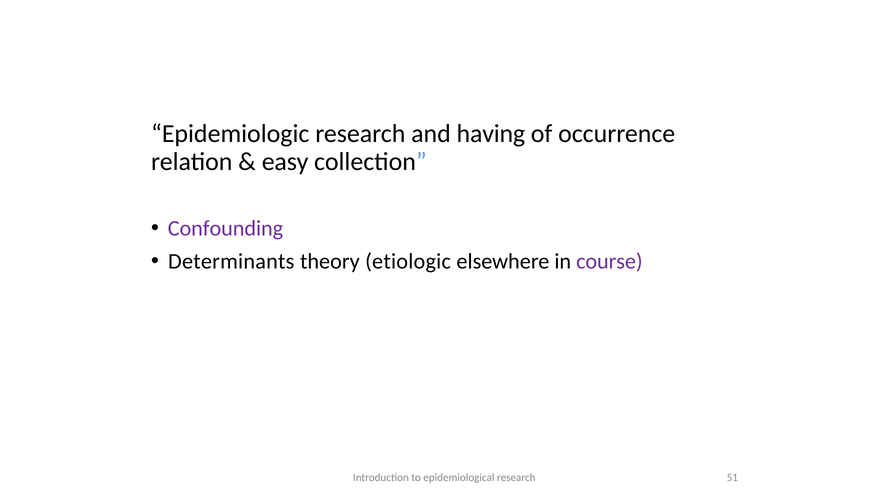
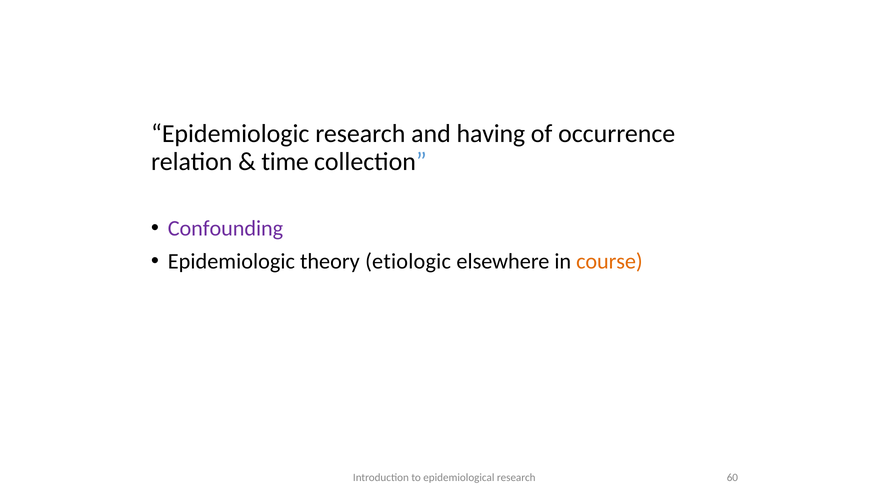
easy: easy -> time
Determinants at (231, 262): Determinants -> Epidemiologic
course colour: purple -> orange
51: 51 -> 60
